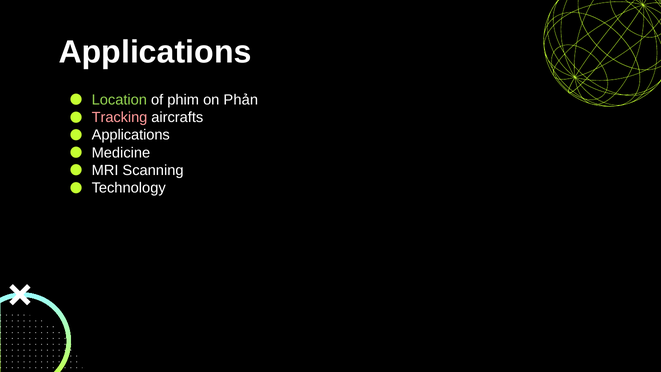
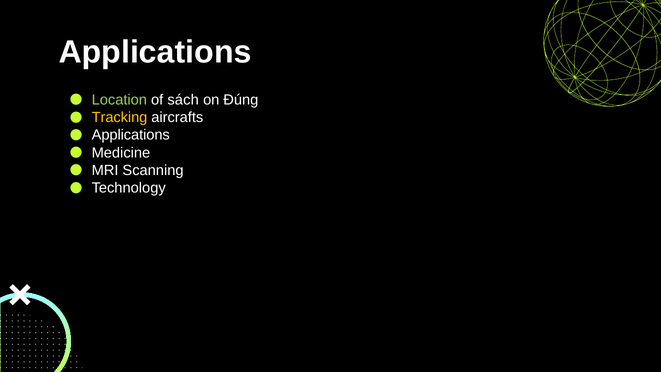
phim: phim -> sách
Phản: Phản -> Đúng
Tracking colour: pink -> yellow
